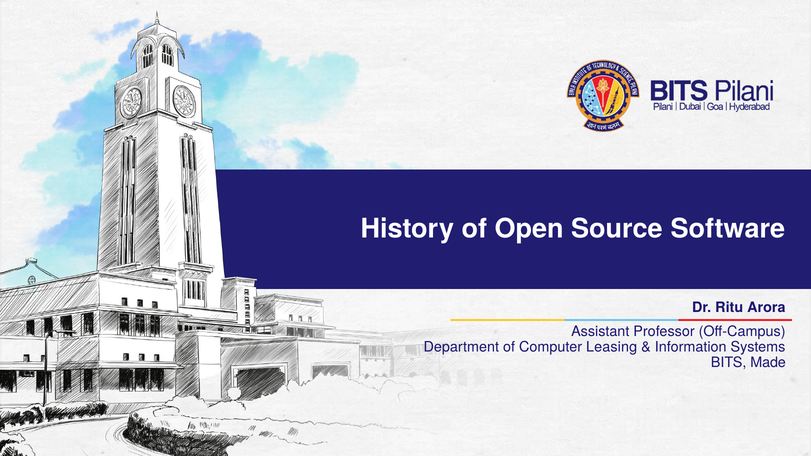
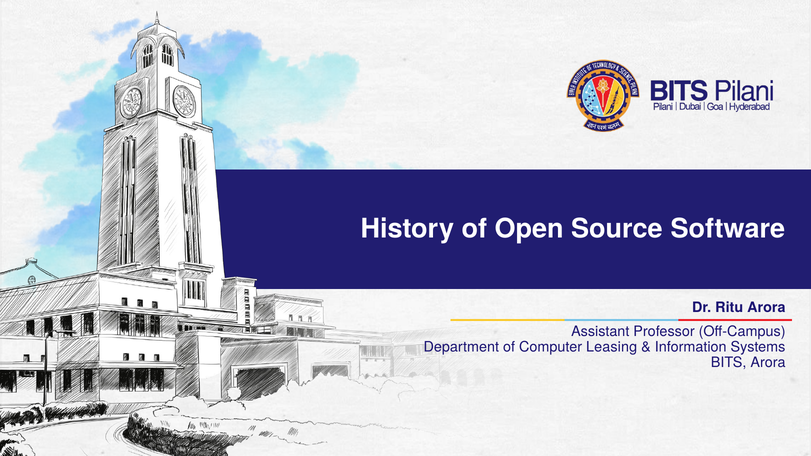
BITS Made: Made -> Arora
